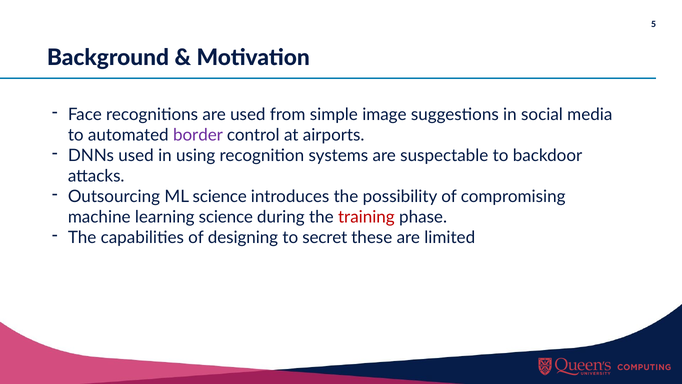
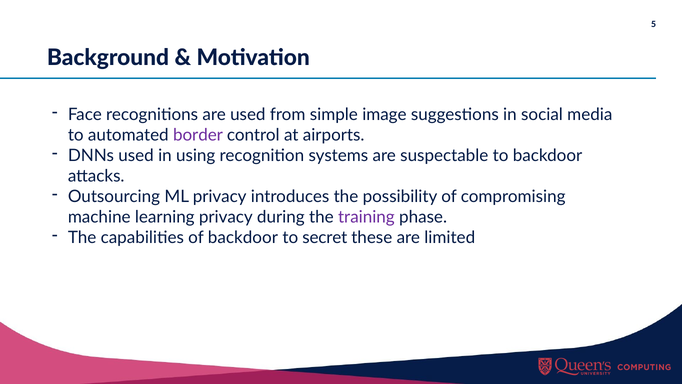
ML science: science -> privacy
learning science: science -> privacy
training colour: red -> purple
of designing: designing -> backdoor
